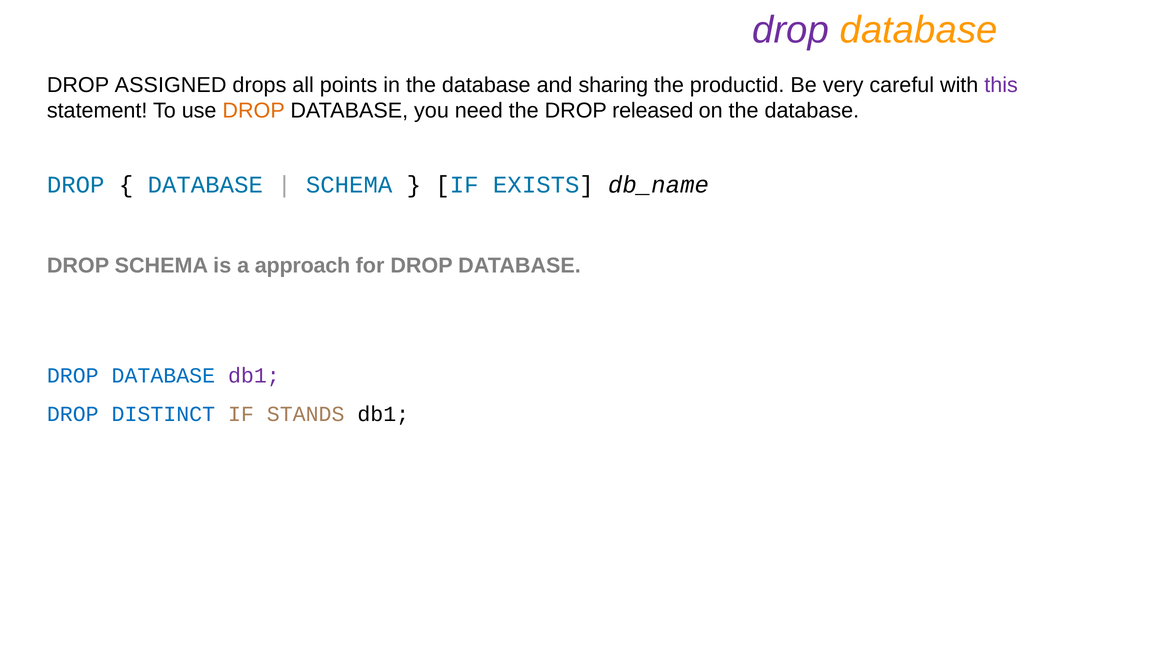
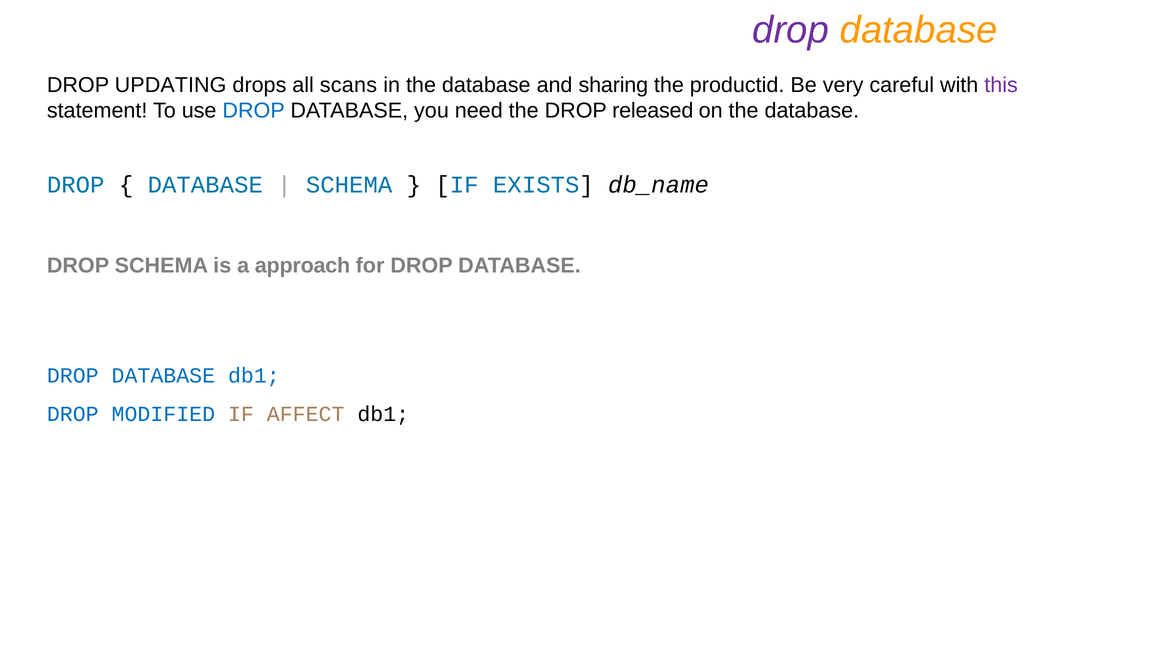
ASSIGNED: ASSIGNED -> UPDATING
points: points -> scans
DROP at (254, 111) colour: orange -> blue
db1 at (254, 375) colour: purple -> blue
DISTINCT: DISTINCT -> MODIFIED
STANDS: STANDS -> AFFECT
